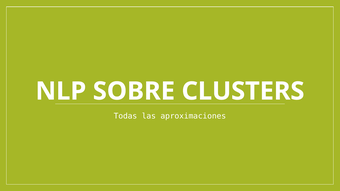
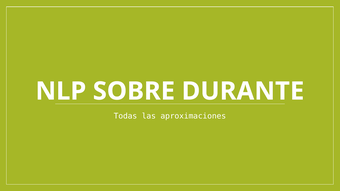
CLUSTERS: CLUSTERS -> DURANTE
